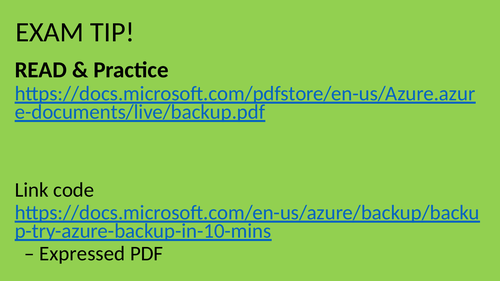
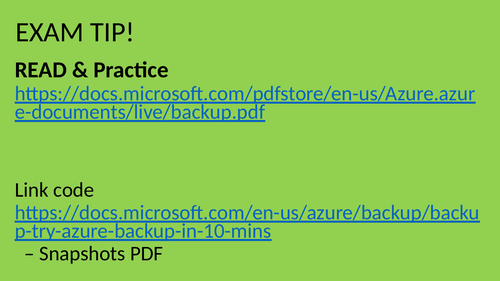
Expressed: Expressed -> Snapshots
